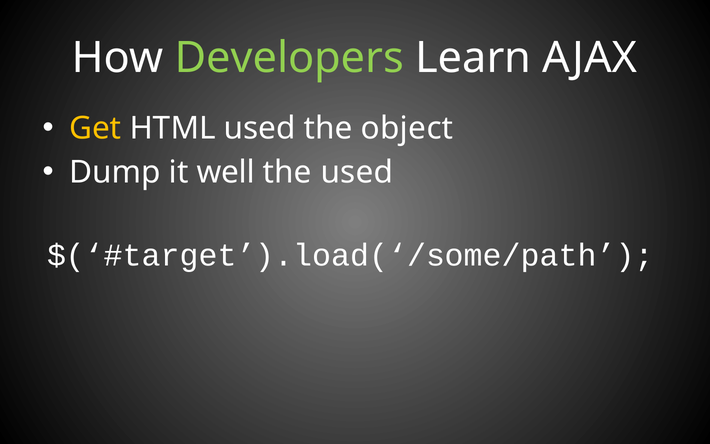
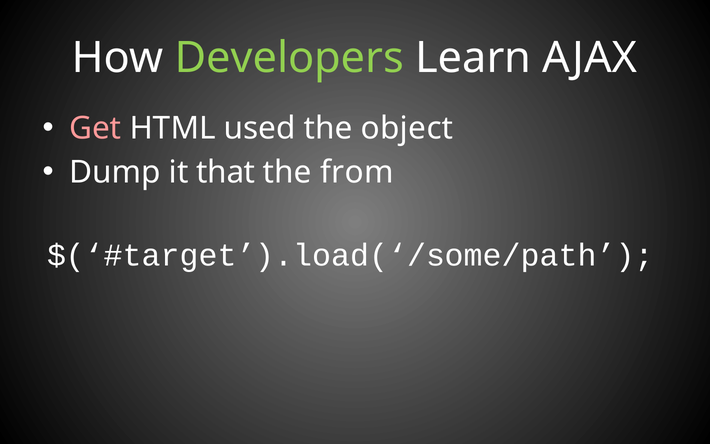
Get colour: yellow -> pink
well: well -> that
the used: used -> from
